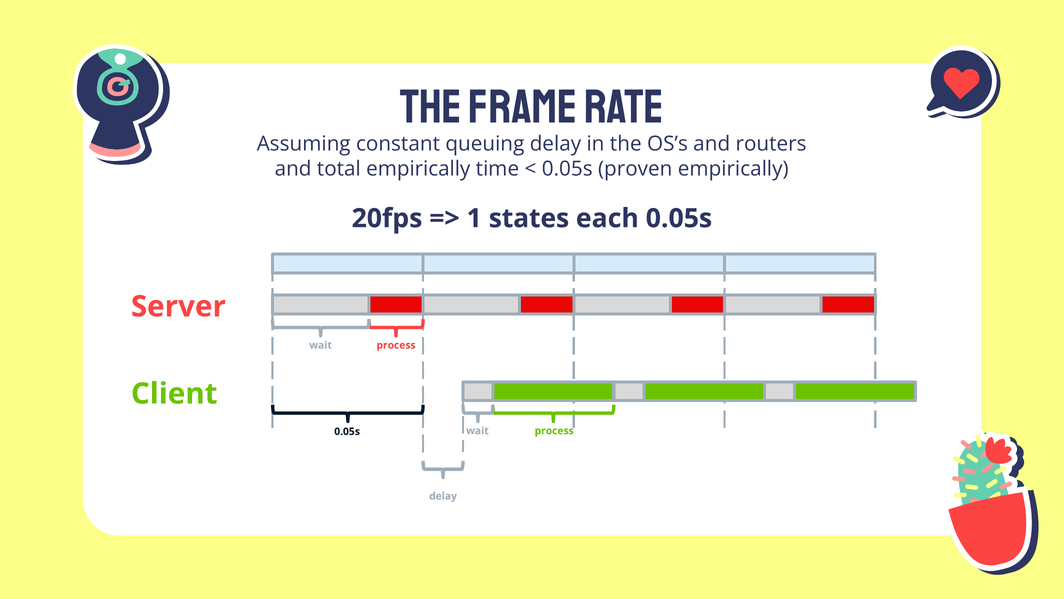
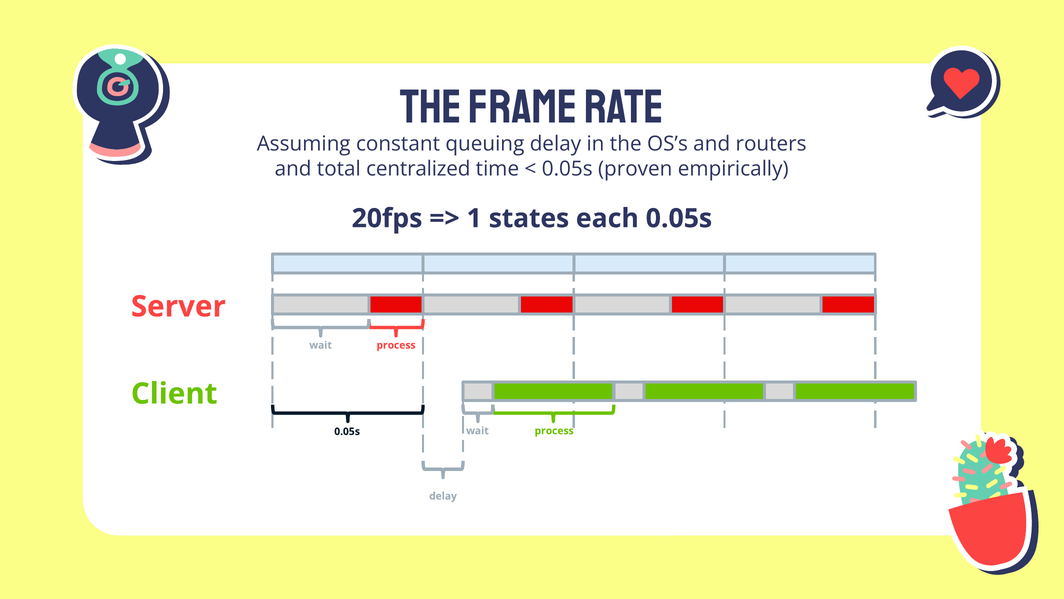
total empirically: empirically -> centralized
